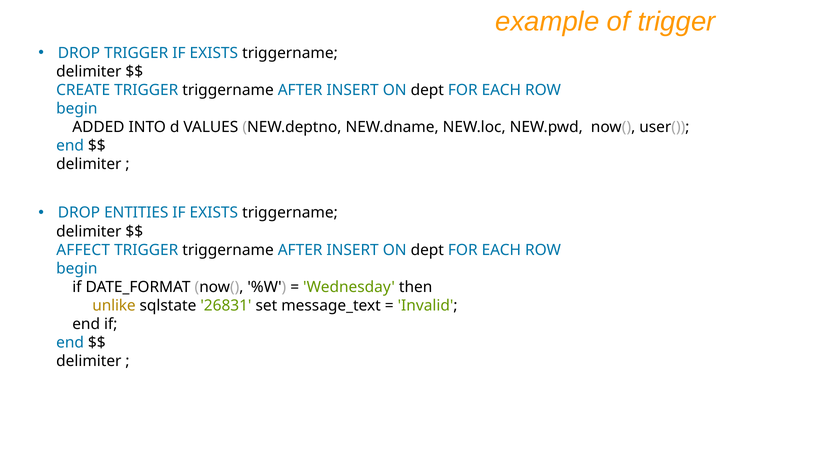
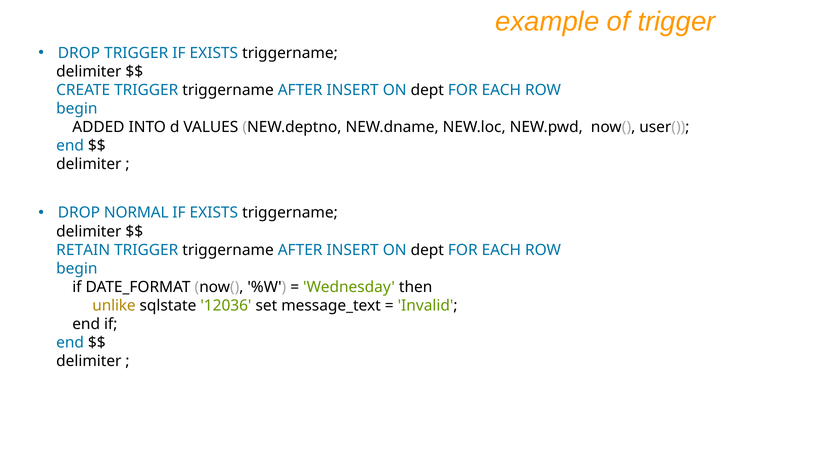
ENTITIES: ENTITIES -> NORMAL
AFFECT: AFFECT -> RETAIN
26831: 26831 -> 12036
